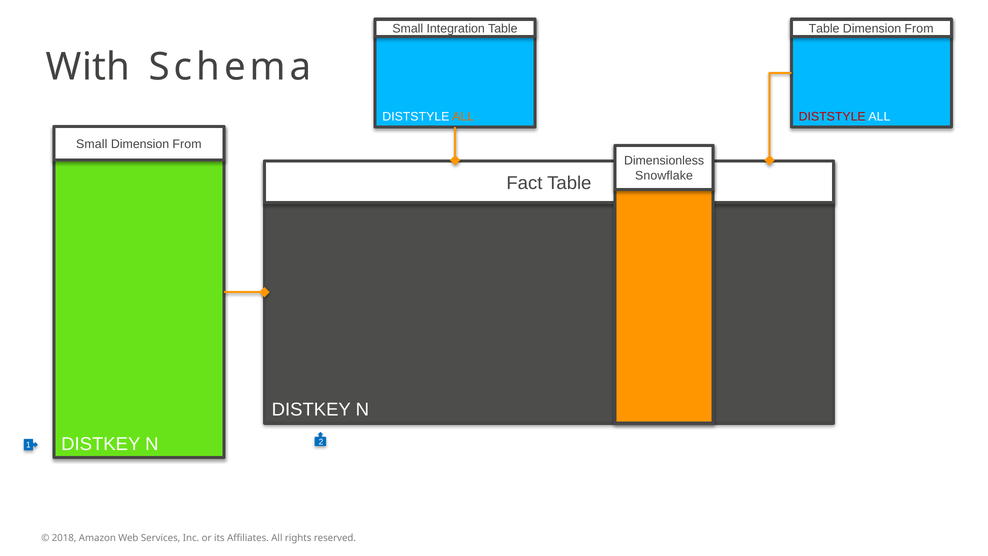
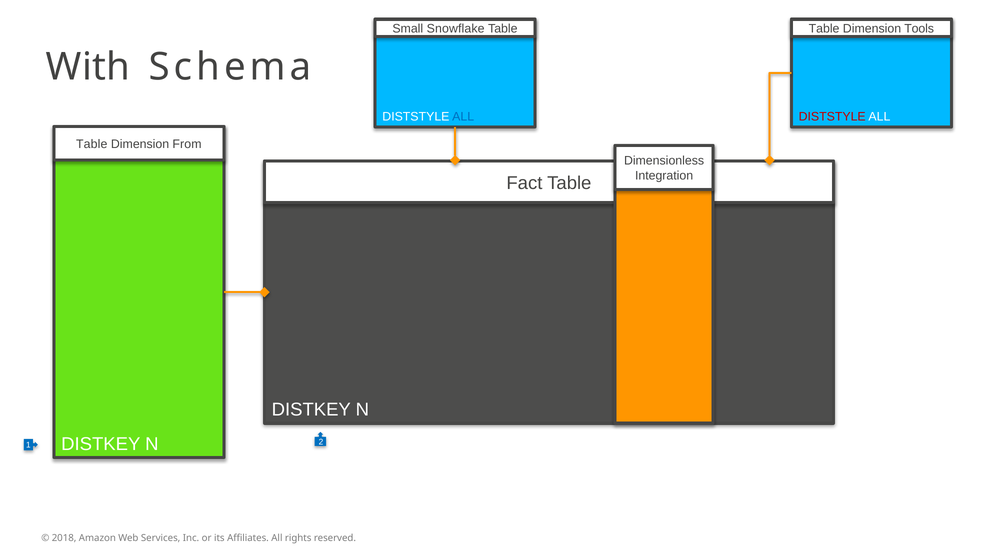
Integration: Integration -> Snowflake
From at (919, 29): From -> Tools
ALL at (463, 117) colour: orange -> blue
Small at (92, 144): Small -> Table
Snowflake: Snowflake -> Integration
